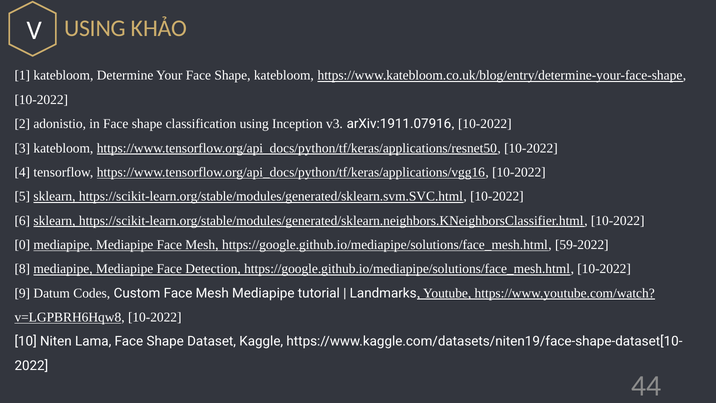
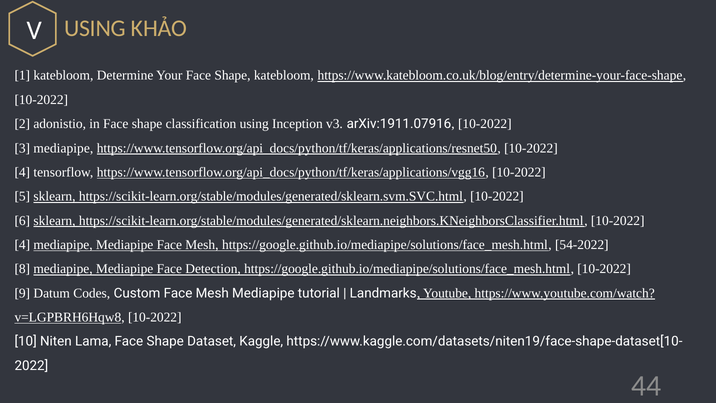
3 katebloom: katebloom -> mediapipe
0 at (22, 245): 0 -> 4
59-2022: 59-2022 -> 54-2022
